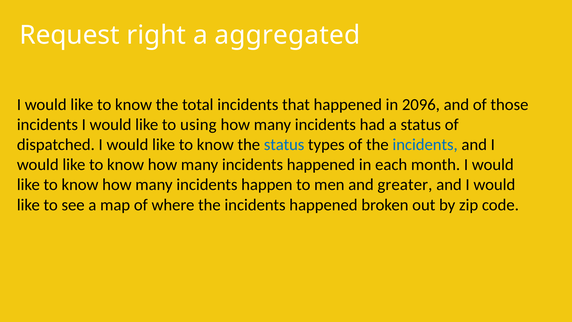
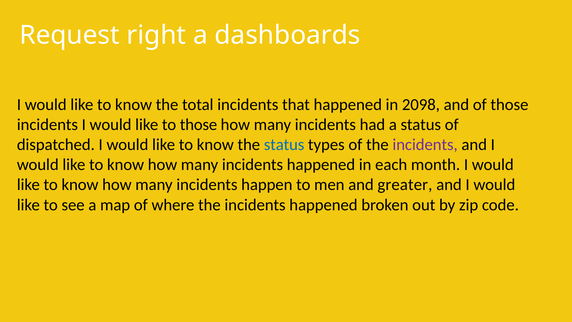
aggregated: aggregated -> dashboards
2096: 2096 -> 2098
to using: using -> those
incidents at (425, 145) colour: blue -> purple
